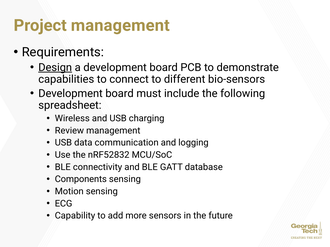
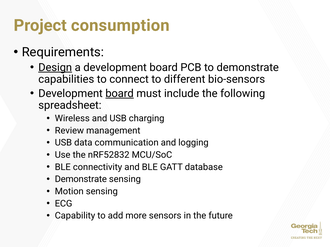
Project management: management -> consumption
board at (120, 94) underline: none -> present
Components at (81, 180): Components -> Demonstrate
